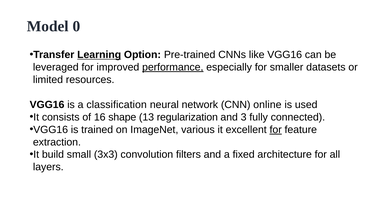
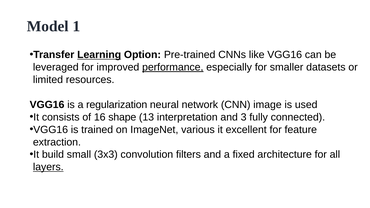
0: 0 -> 1
classification: classification -> regularization
online: online -> image
regularization: regularization -> interpretation
for at (276, 130) underline: present -> none
layers underline: none -> present
